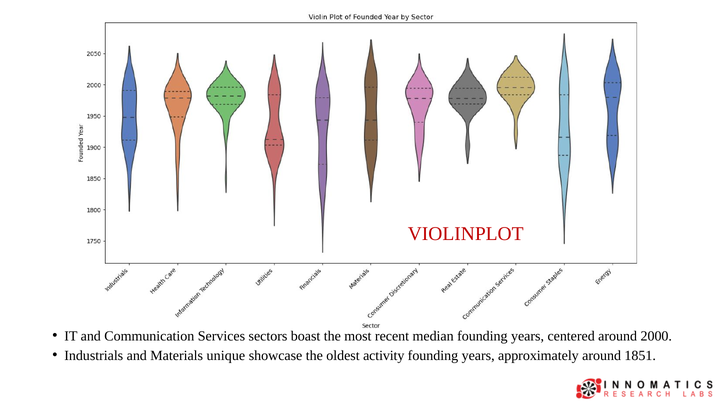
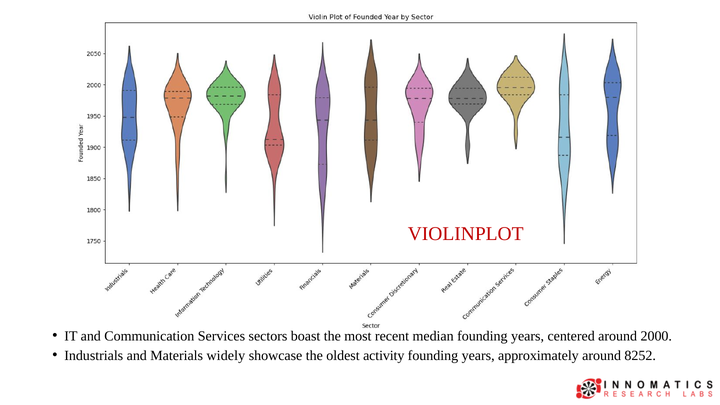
unique: unique -> widely
1851: 1851 -> 8252
